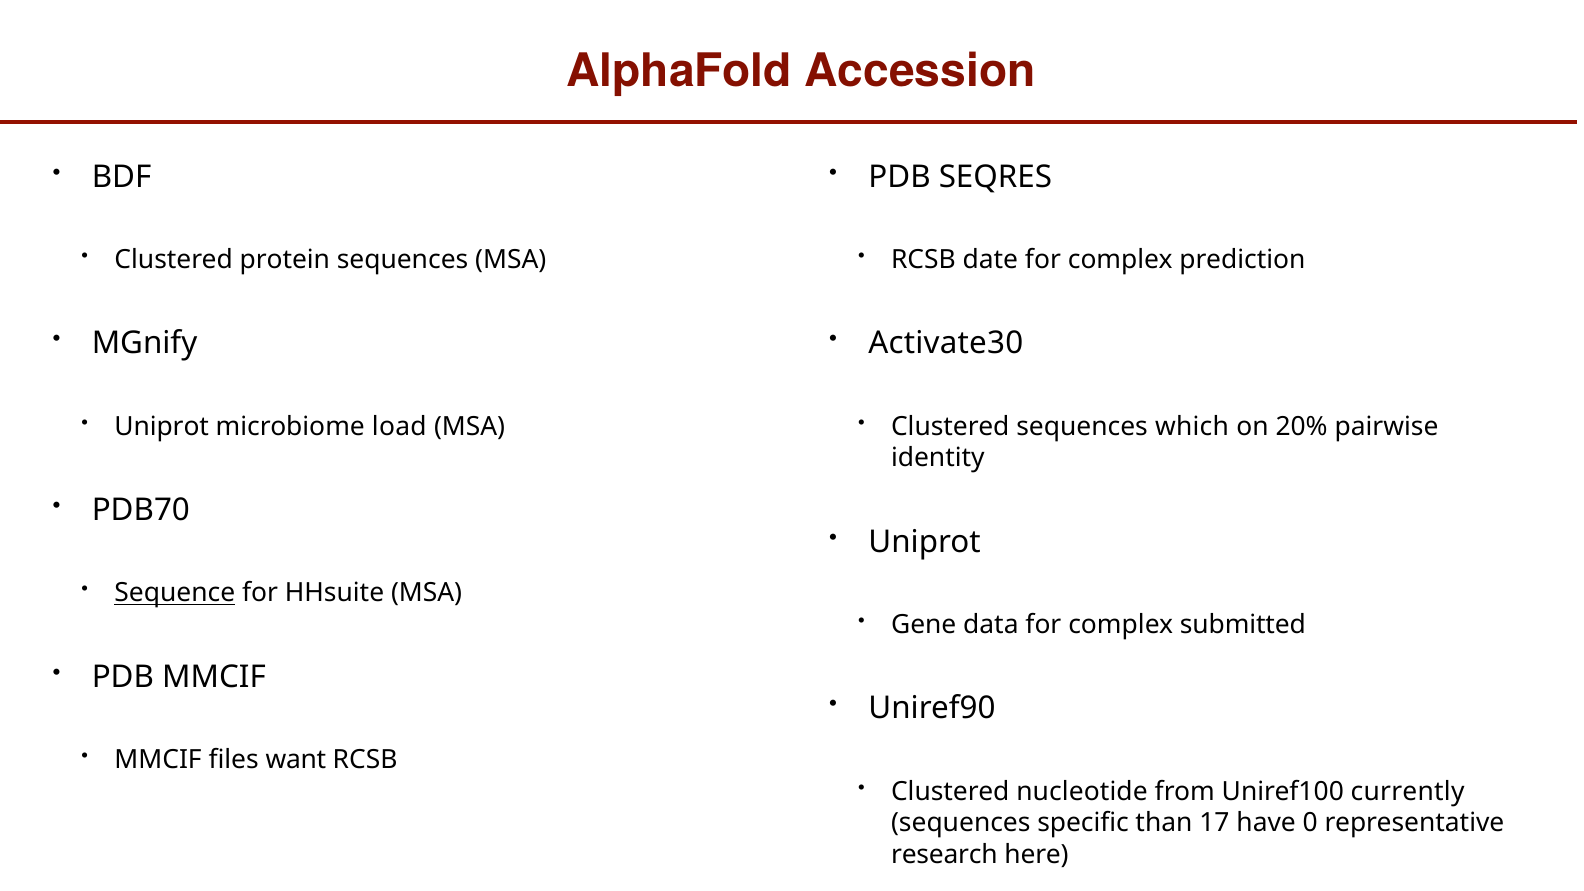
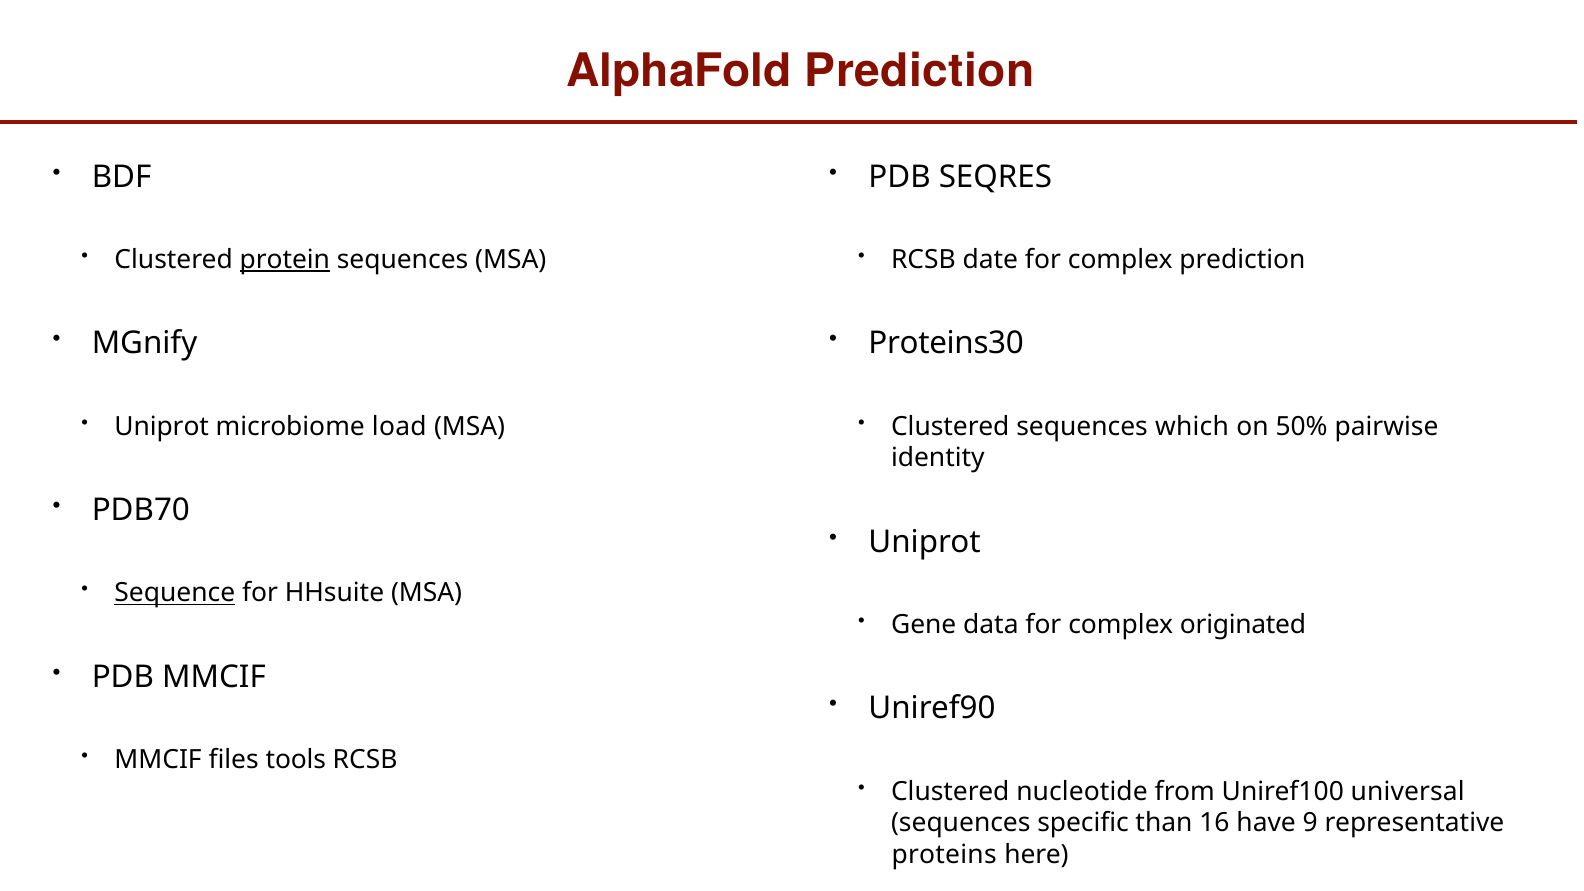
AlphaFold Accession: Accession -> Prediction
protein underline: none -> present
Activate30: Activate30 -> Proteins30
20%: 20% -> 50%
submitted: submitted -> originated
want: want -> tools
currently: currently -> universal
17: 17 -> 16
0: 0 -> 9
research: research -> proteins
